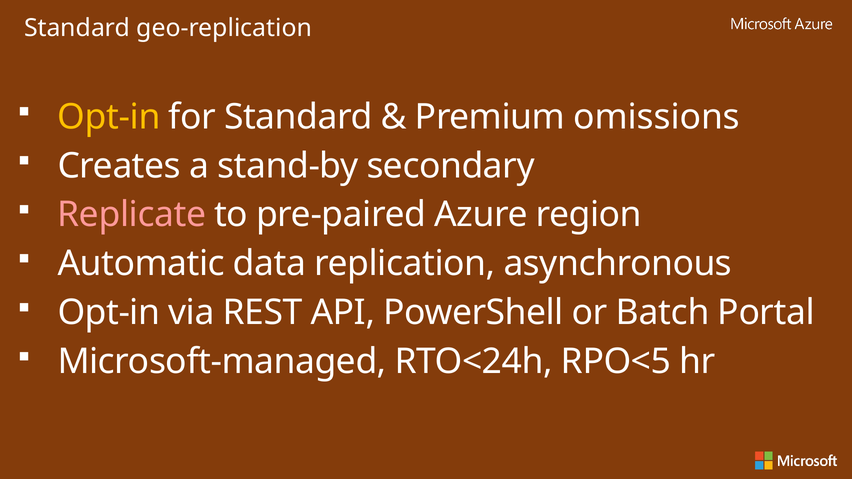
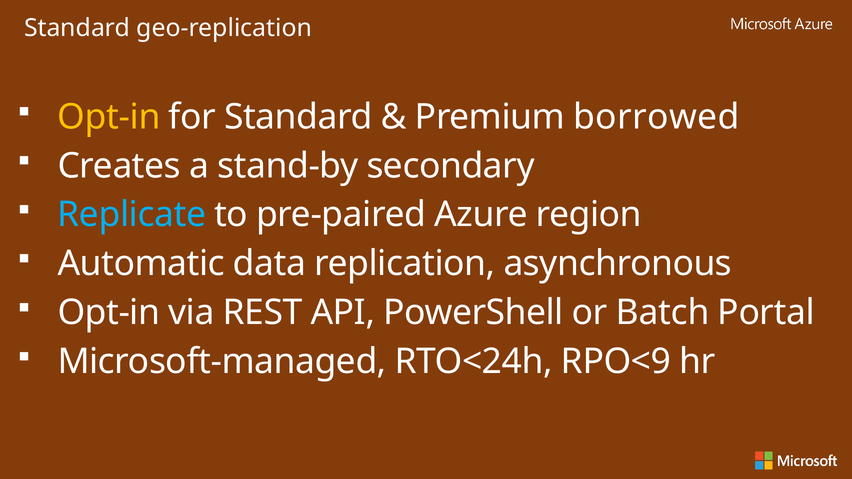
omissions: omissions -> borrowed
Replicate colour: pink -> light blue
RPO<5: RPO<5 -> RPO<9
